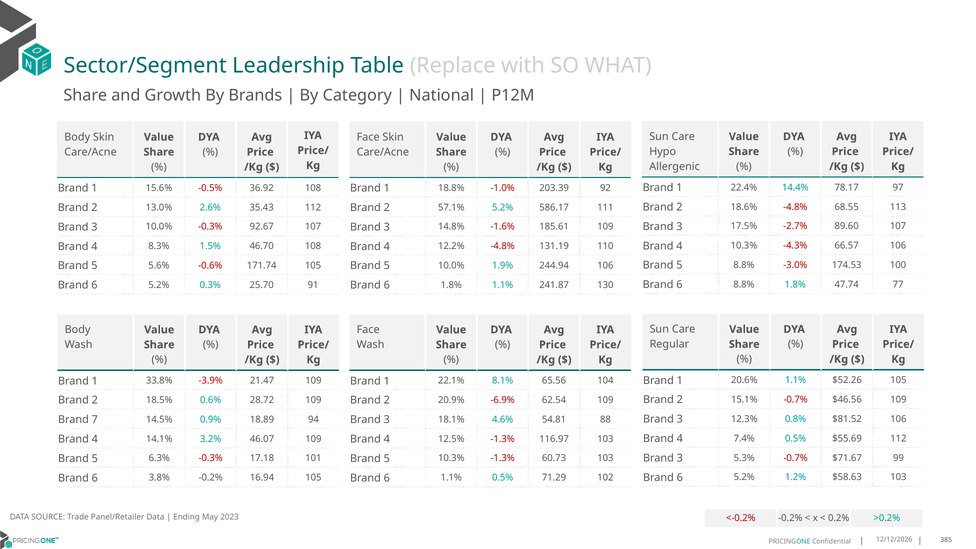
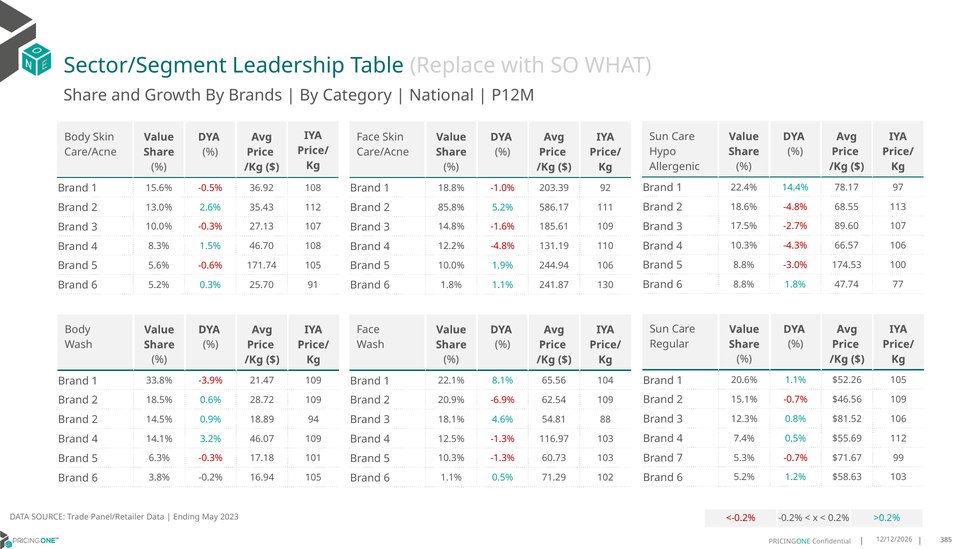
57.1%: 57.1% -> 85.8%
92.67: 92.67 -> 27.13
7 at (95, 420): 7 -> 2
3 at (680, 458): 3 -> 7
